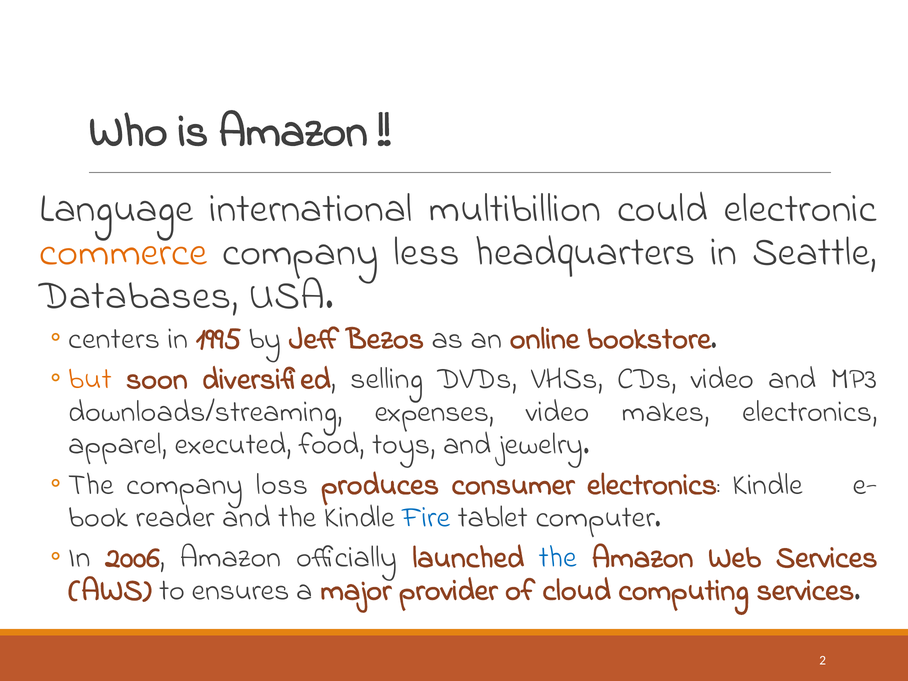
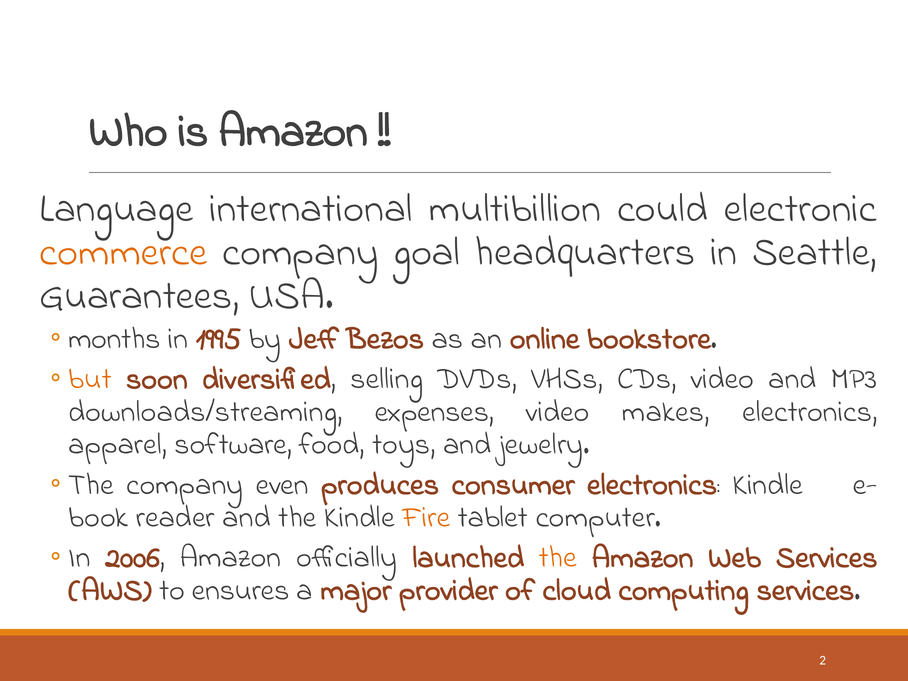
less: less -> goal
Databases: Databases -> Guarantees
centers: centers -> months
executed: executed -> software
loss: loss -> even
Fire colour: blue -> orange
the at (558, 557) colour: blue -> orange
